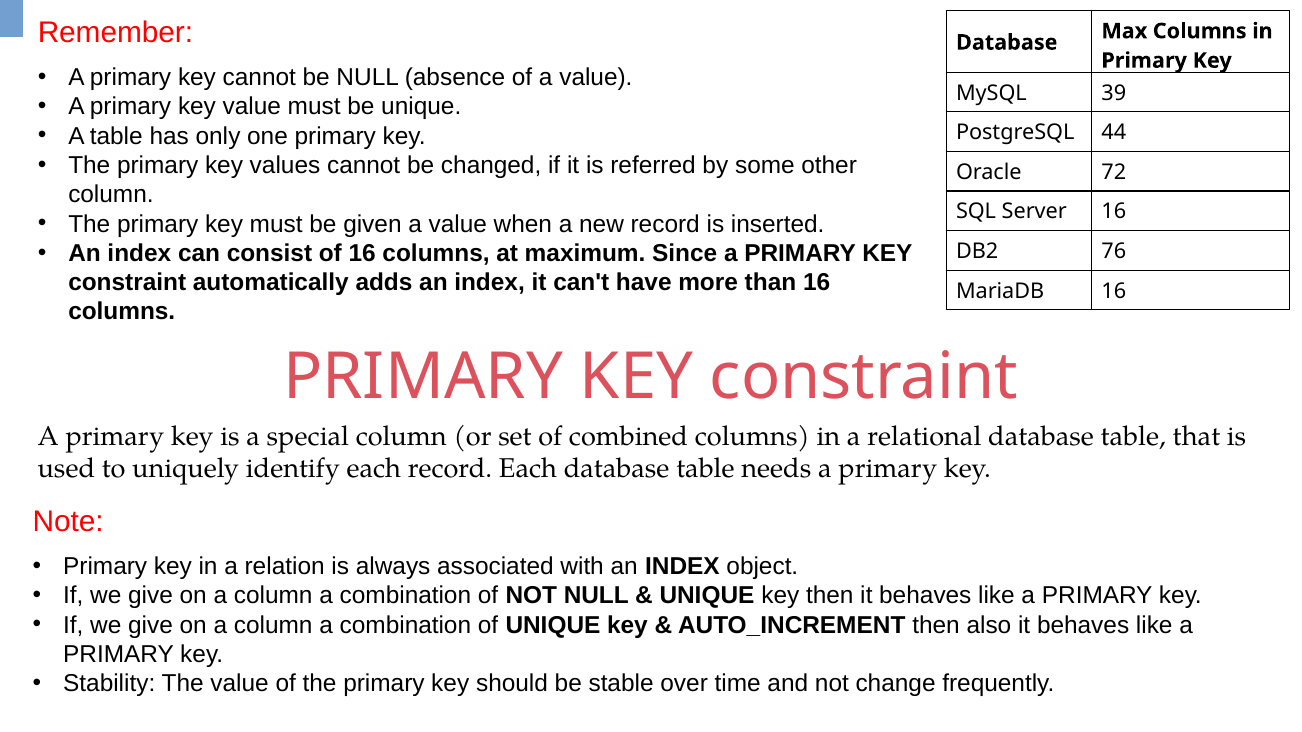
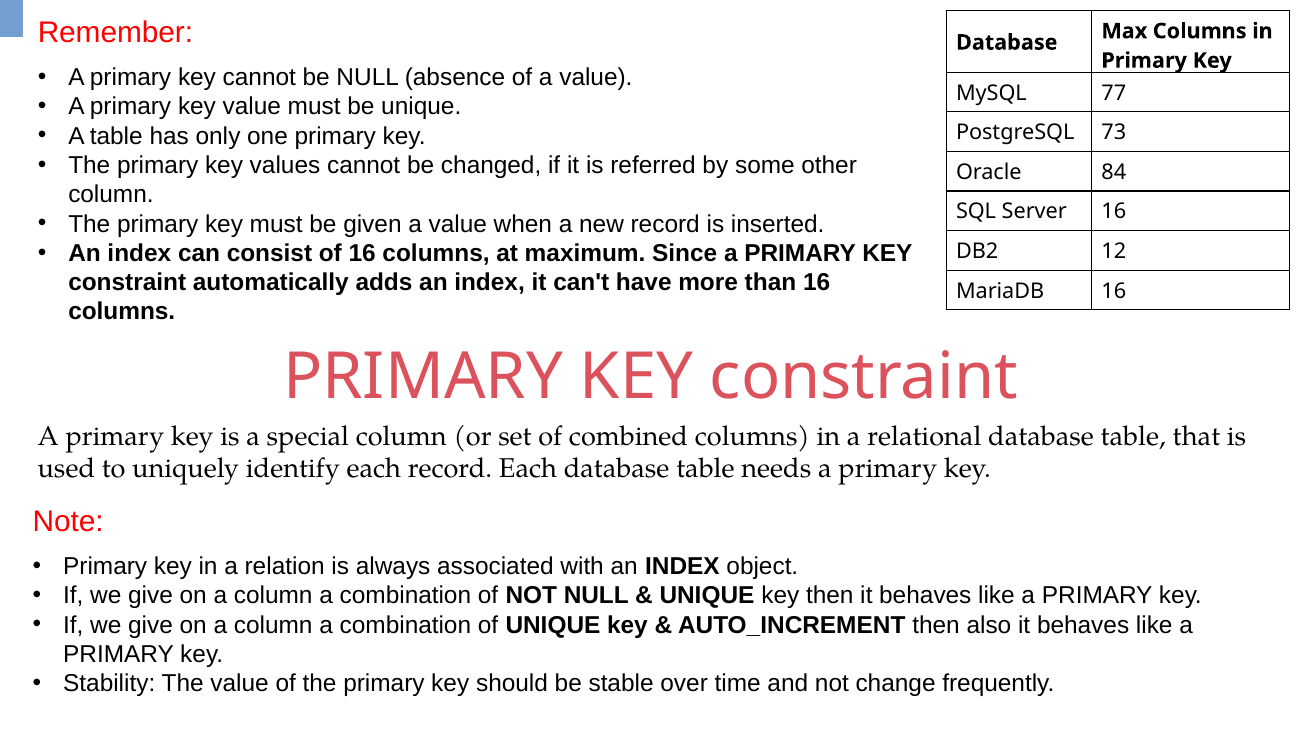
39: 39 -> 77
44: 44 -> 73
72: 72 -> 84
76: 76 -> 12
